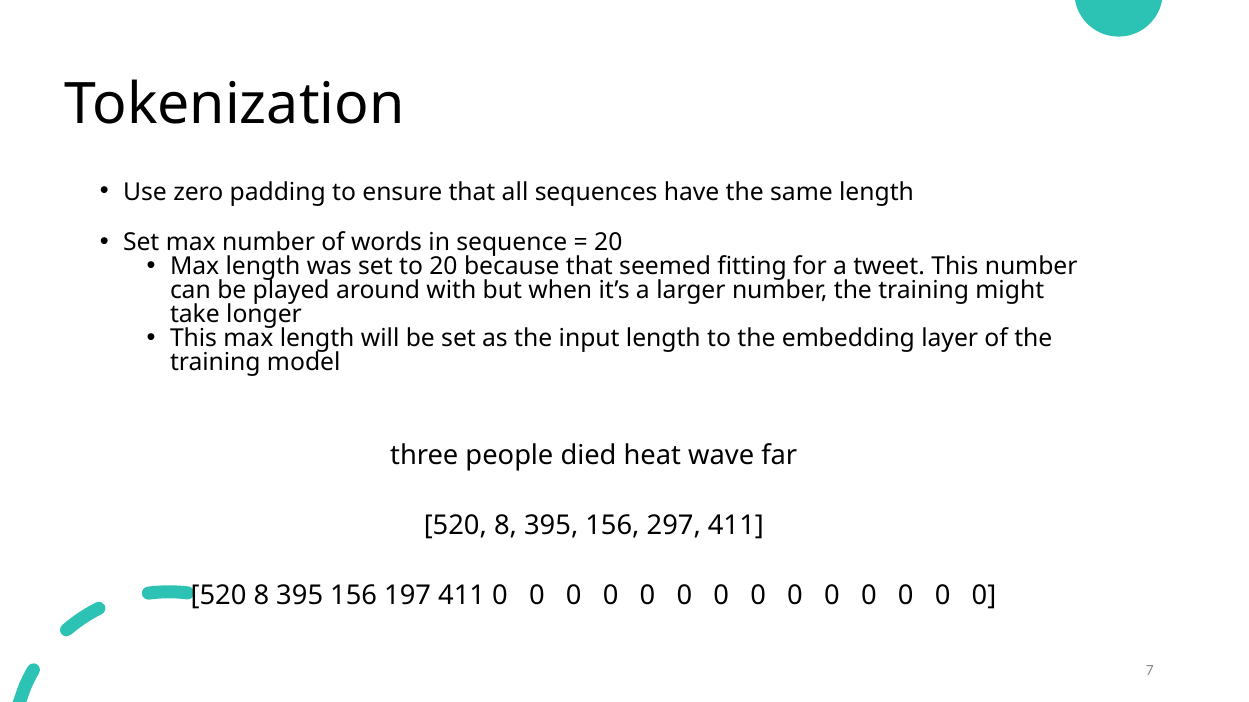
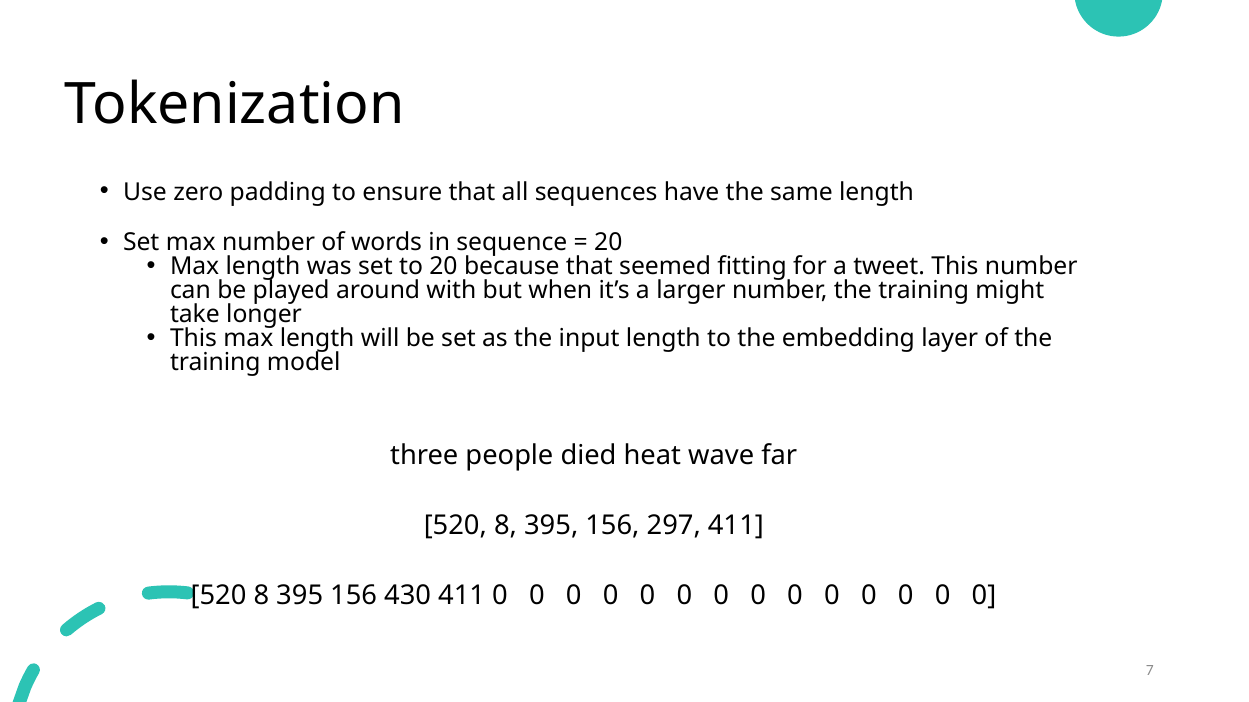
197: 197 -> 430
